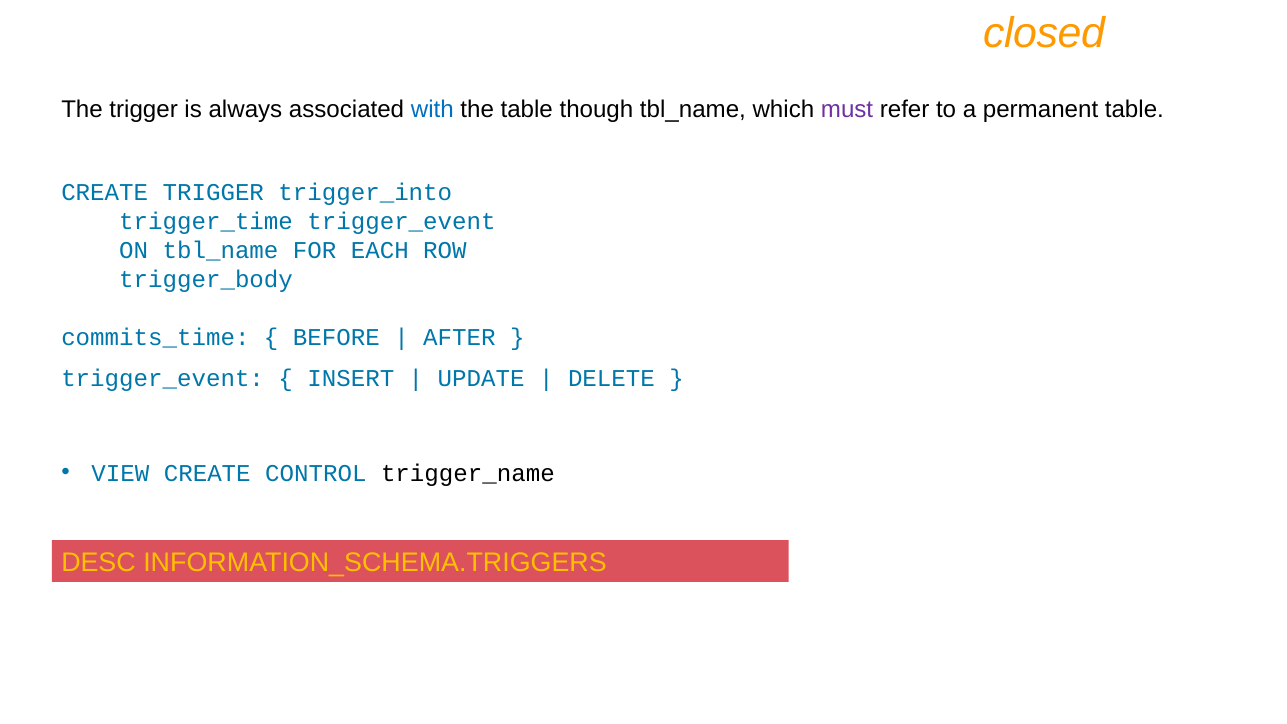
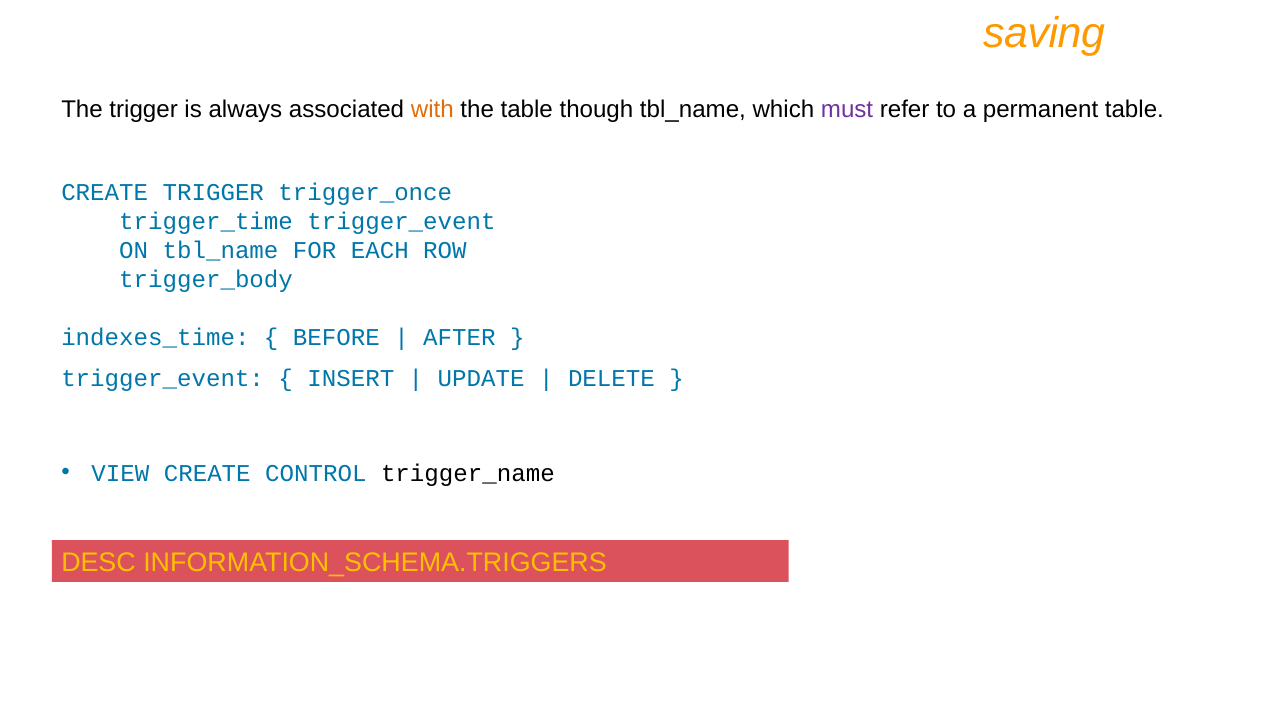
closed: closed -> saving
with colour: blue -> orange
trigger_into: trigger_into -> trigger_once
commits_time: commits_time -> indexes_time
